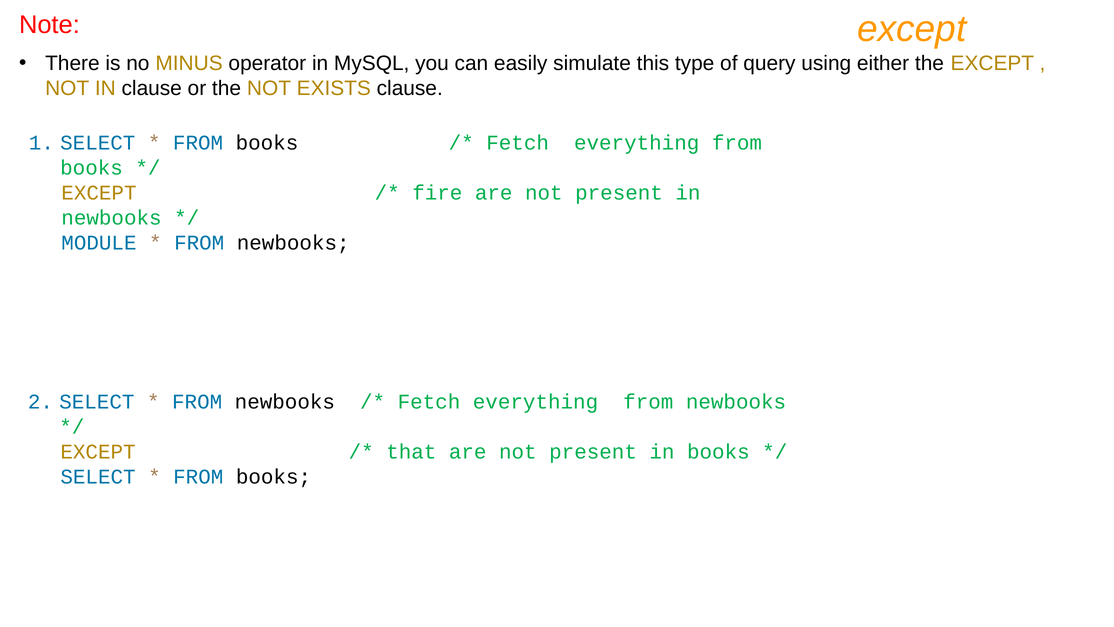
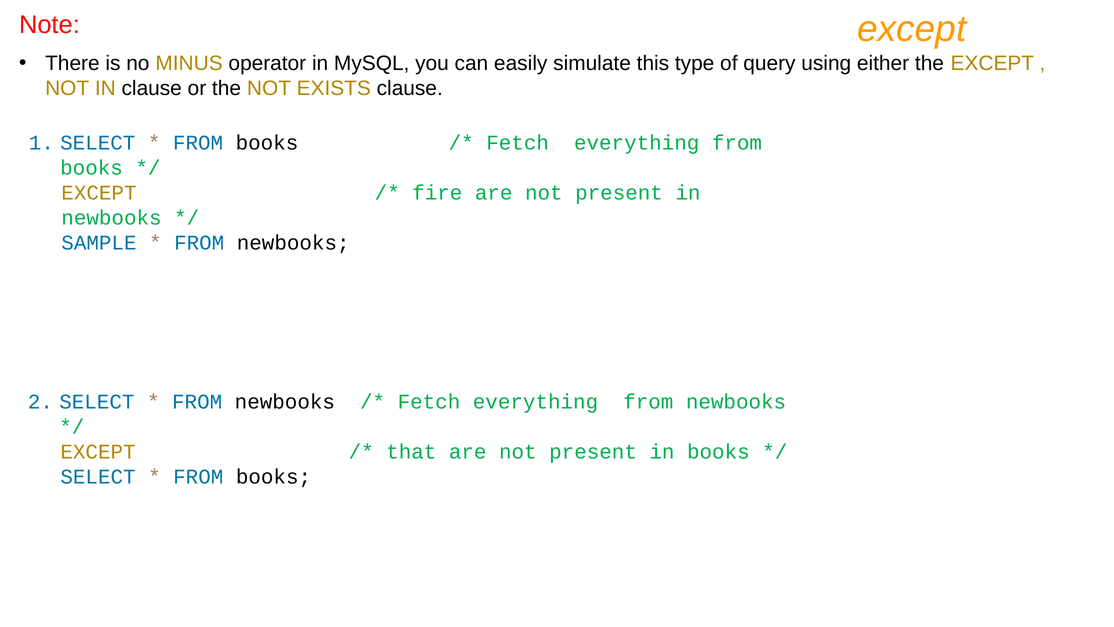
MODULE: MODULE -> SAMPLE
